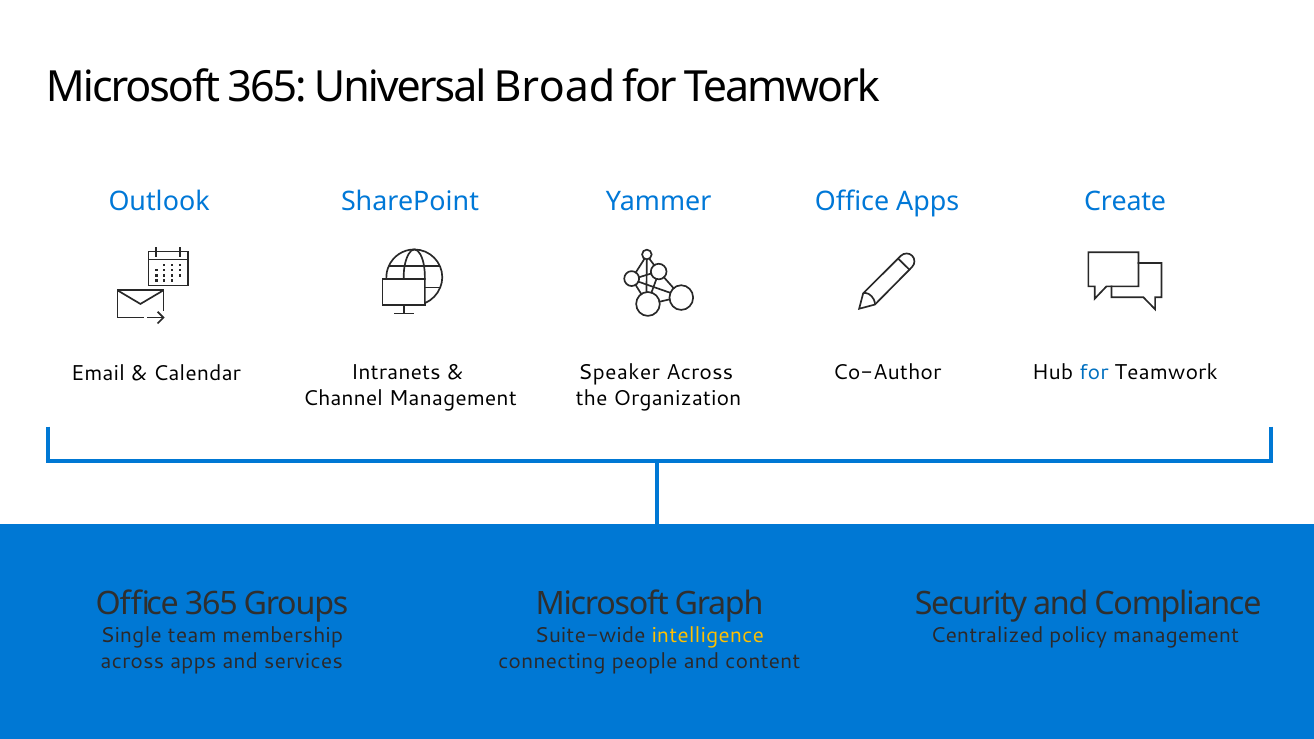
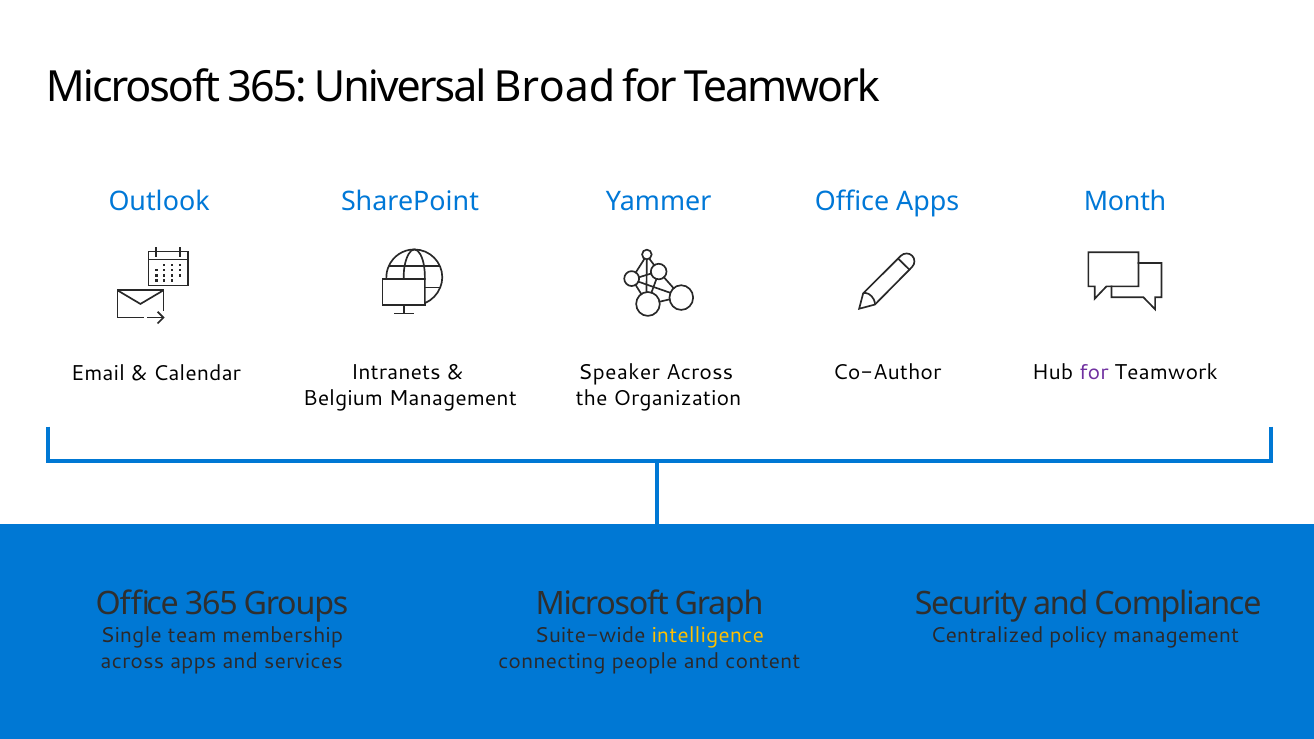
Create: Create -> Month
for at (1094, 373) colour: blue -> purple
Channel: Channel -> Belgium
